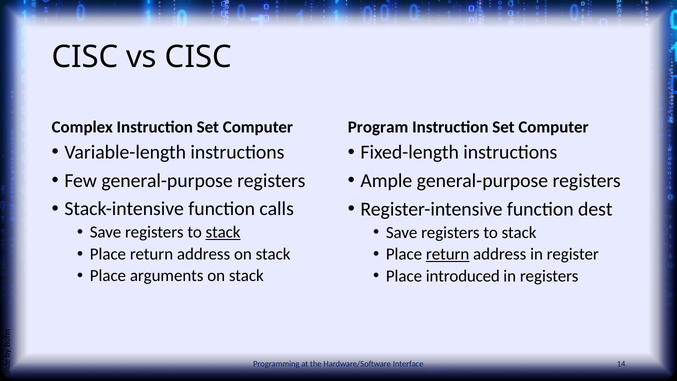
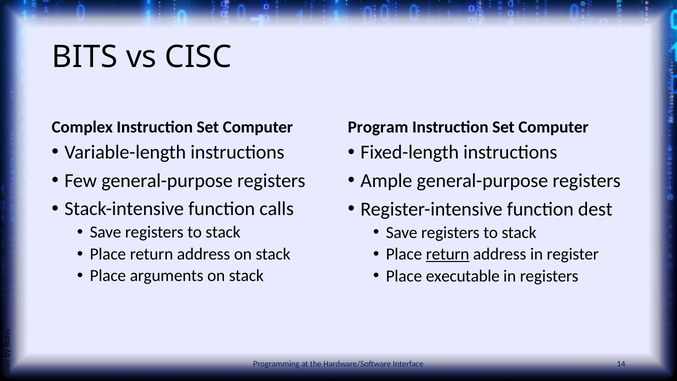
CISC at (85, 57): CISC -> BITS
stack at (223, 232) underline: present -> none
introduced: introduced -> executable
